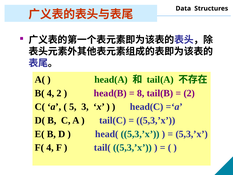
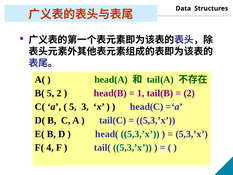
B( 4: 4 -> 5
8: 8 -> 1
